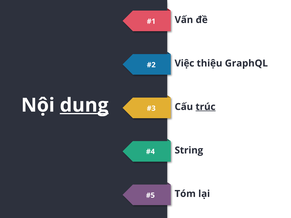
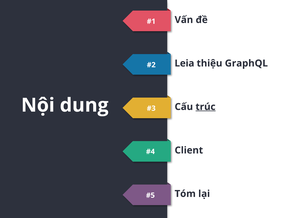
Việc: Việc -> Leia
dung underline: present -> none
String: String -> Client
